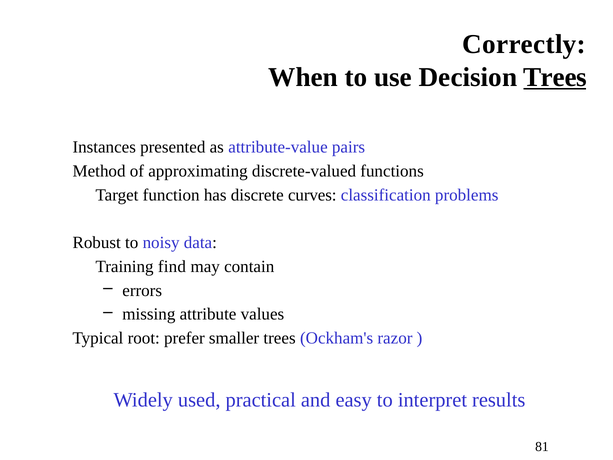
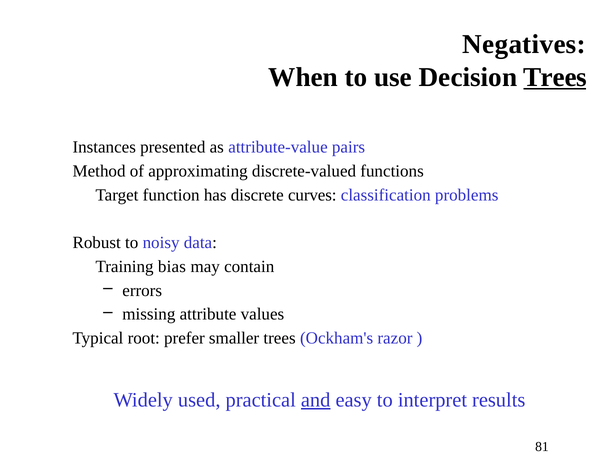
Correctly: Correctly -> Negatives
find: find -> bias
and underline: none -> present
